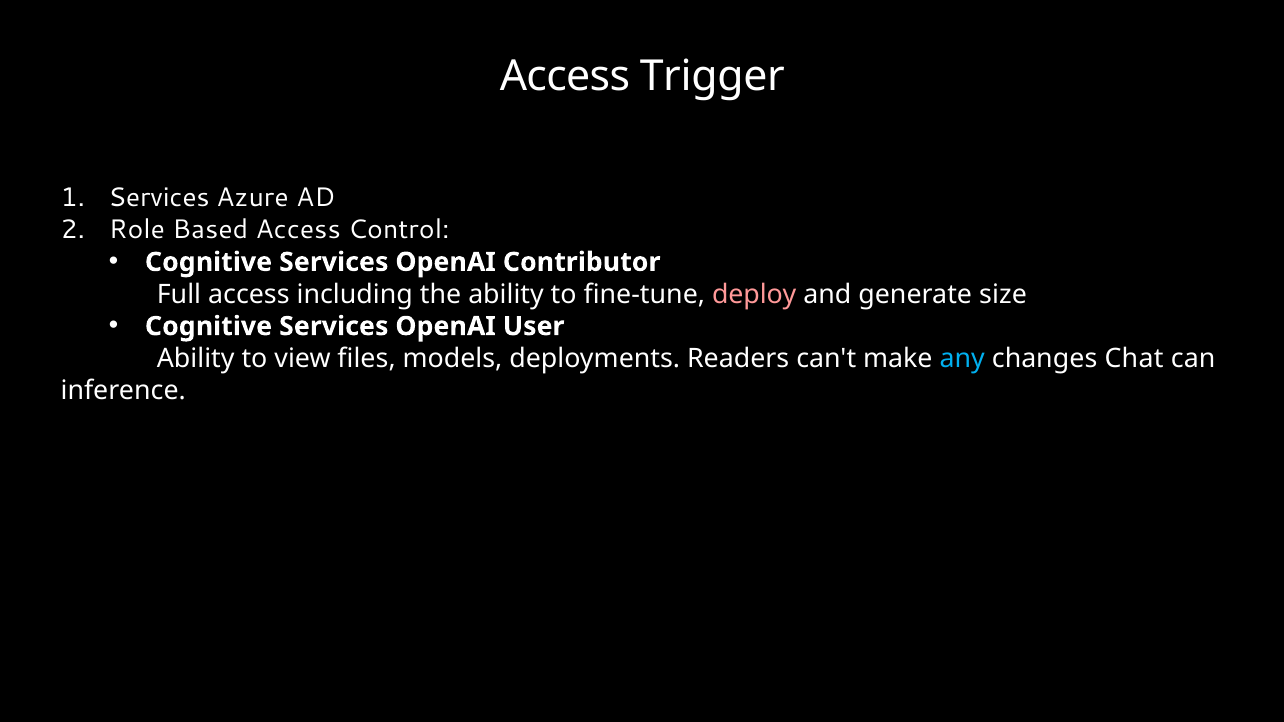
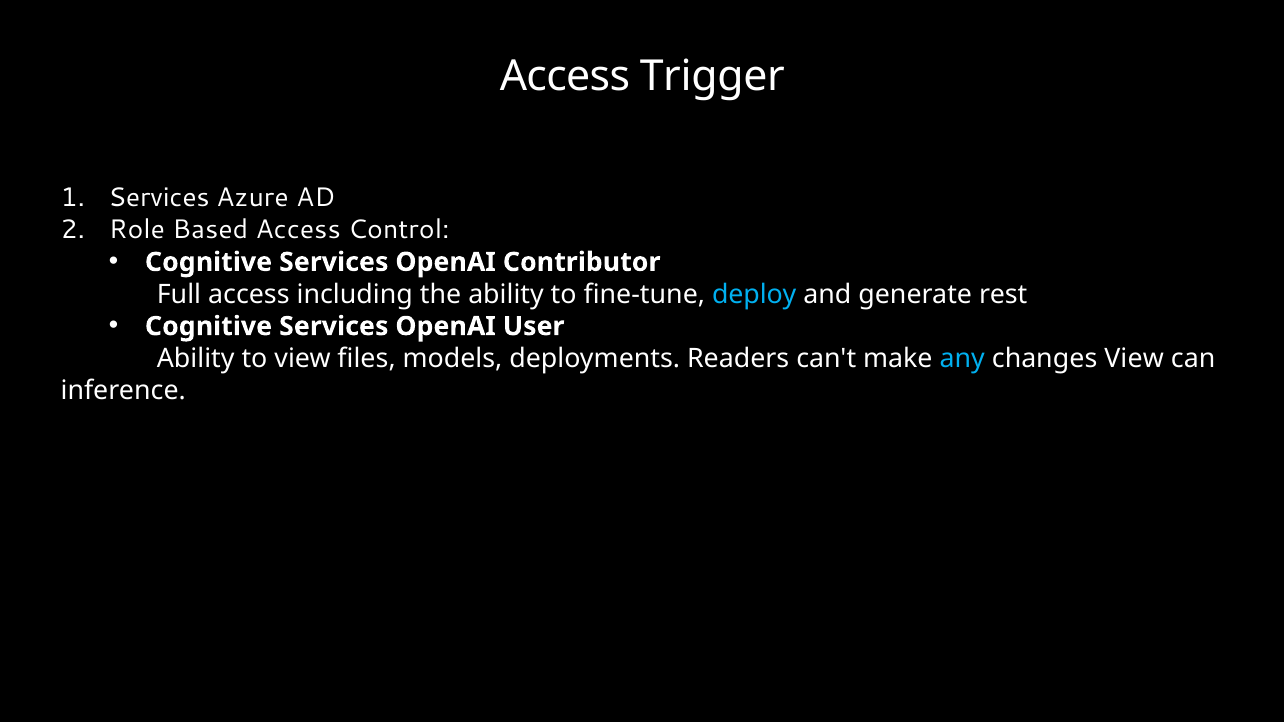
deploy colour: pink -> light blue
size: size -> rest
changes Chat: Chat -> View
